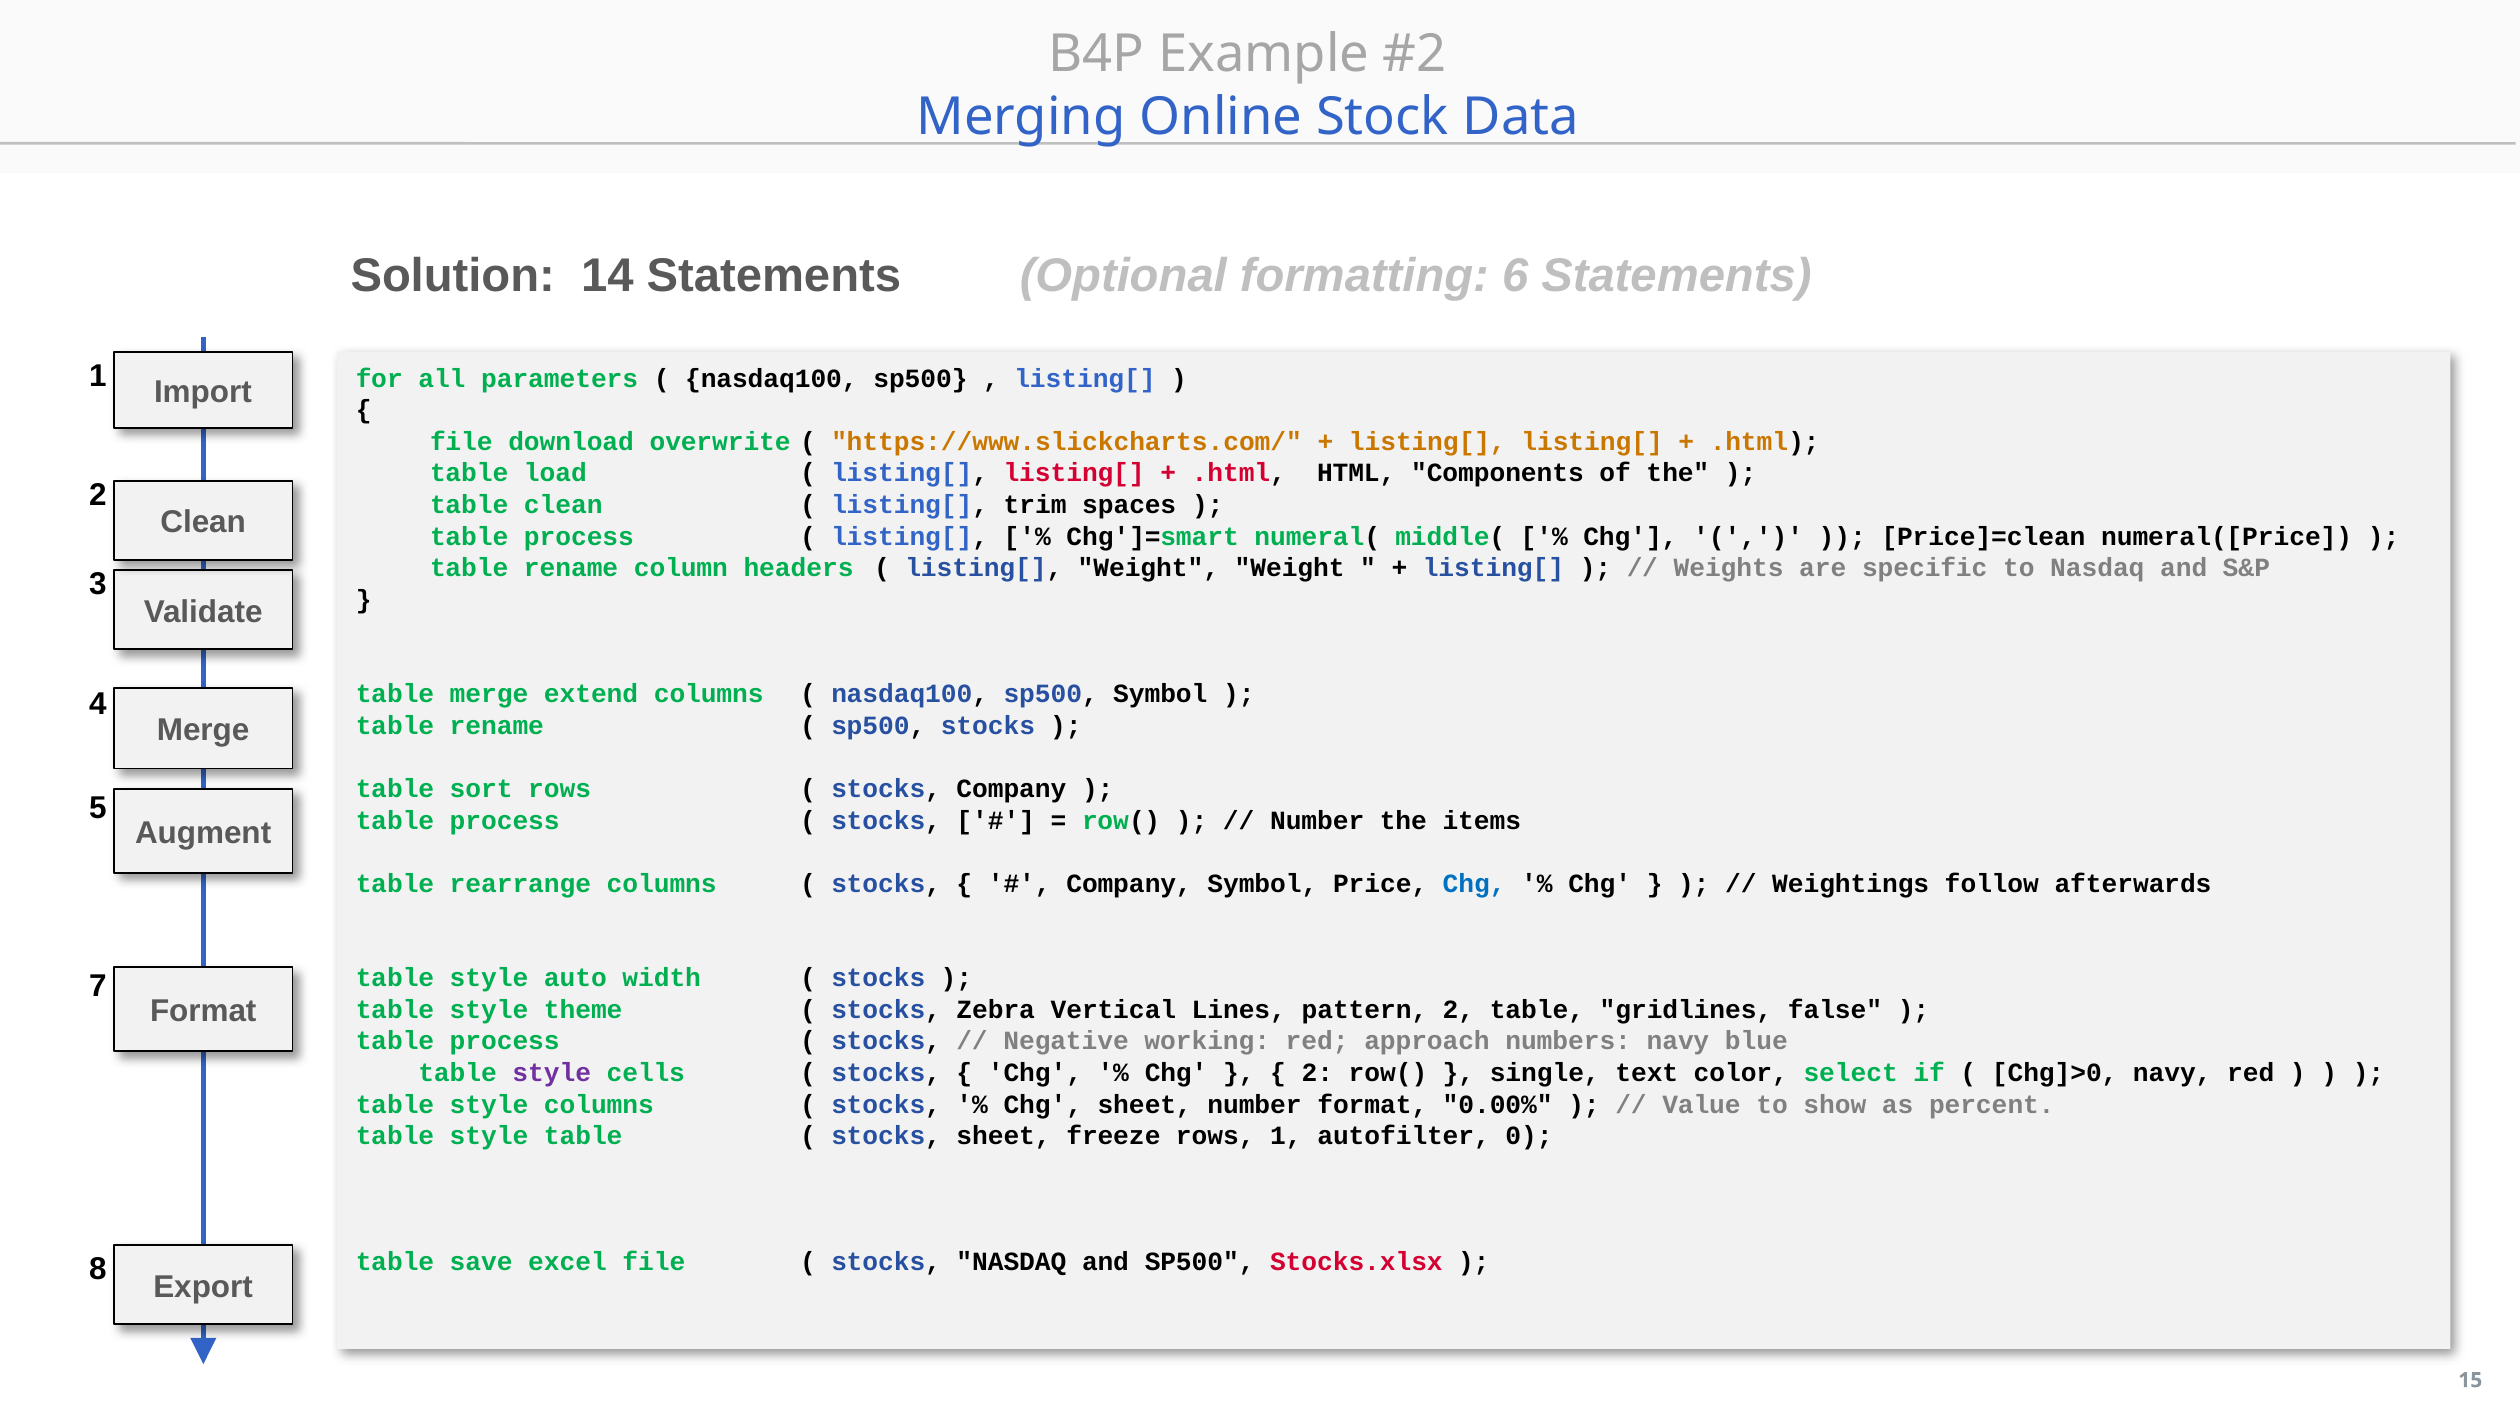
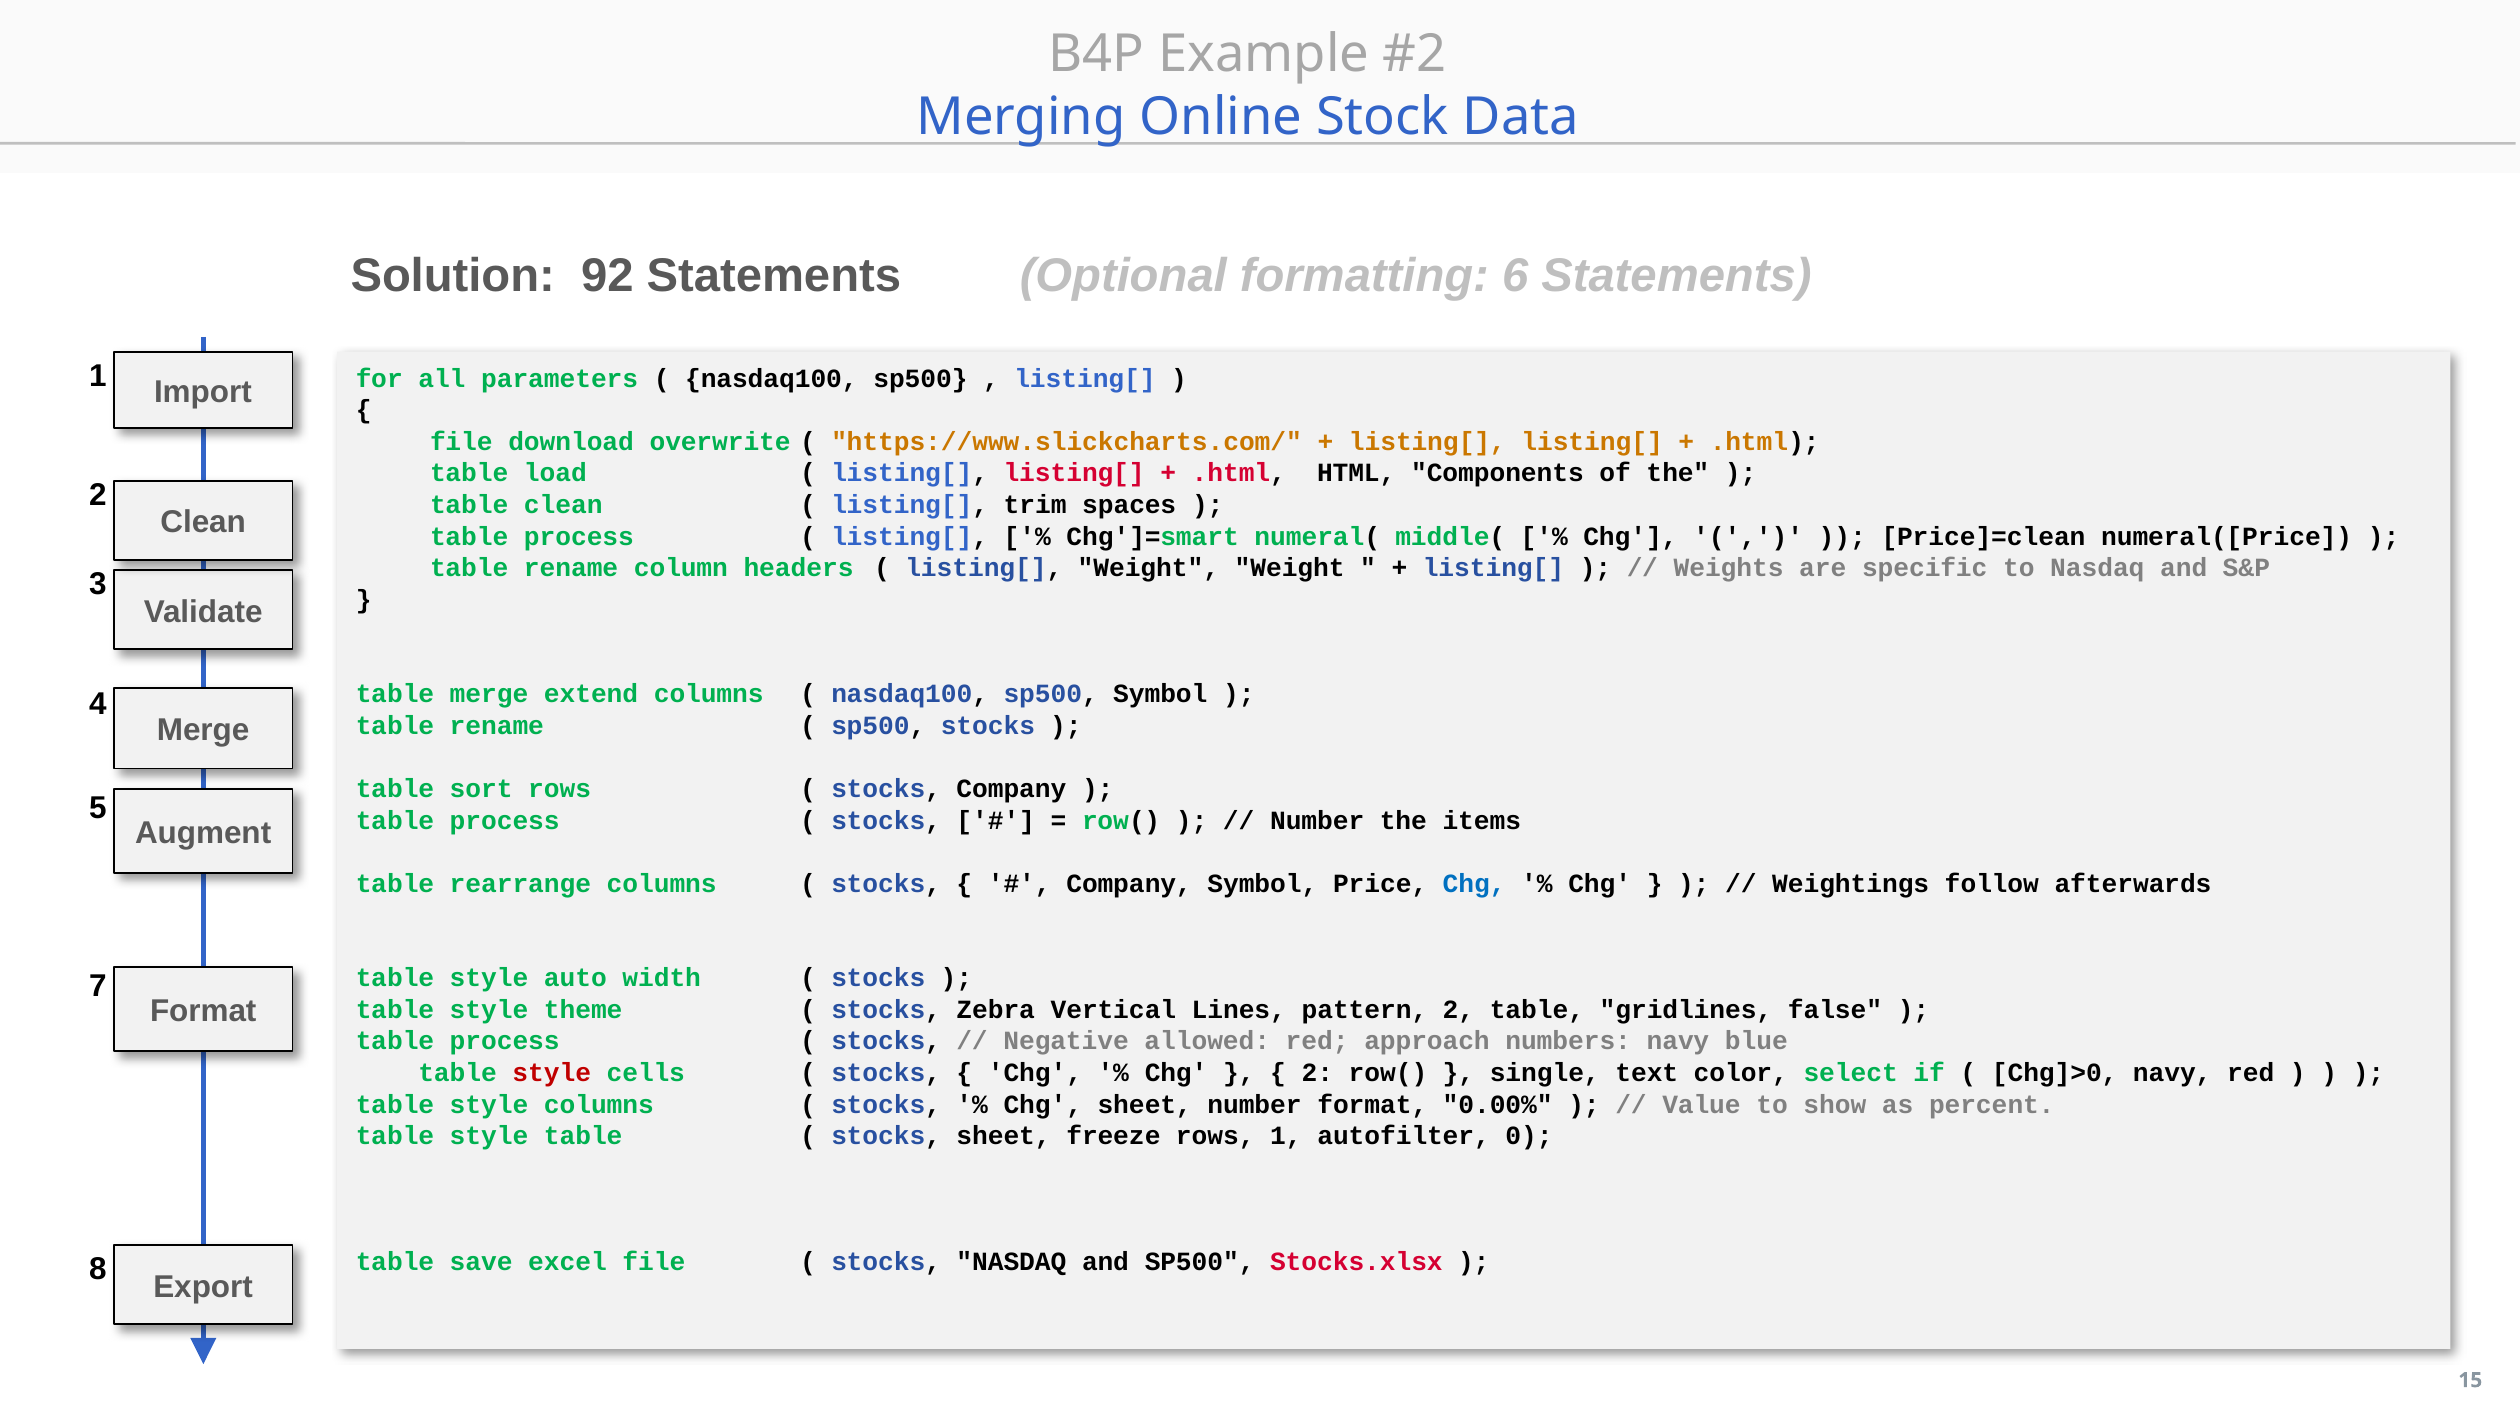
14: 14 -> 92
working: working -> allowed
style at (552, 1072) colour: purple -> red
